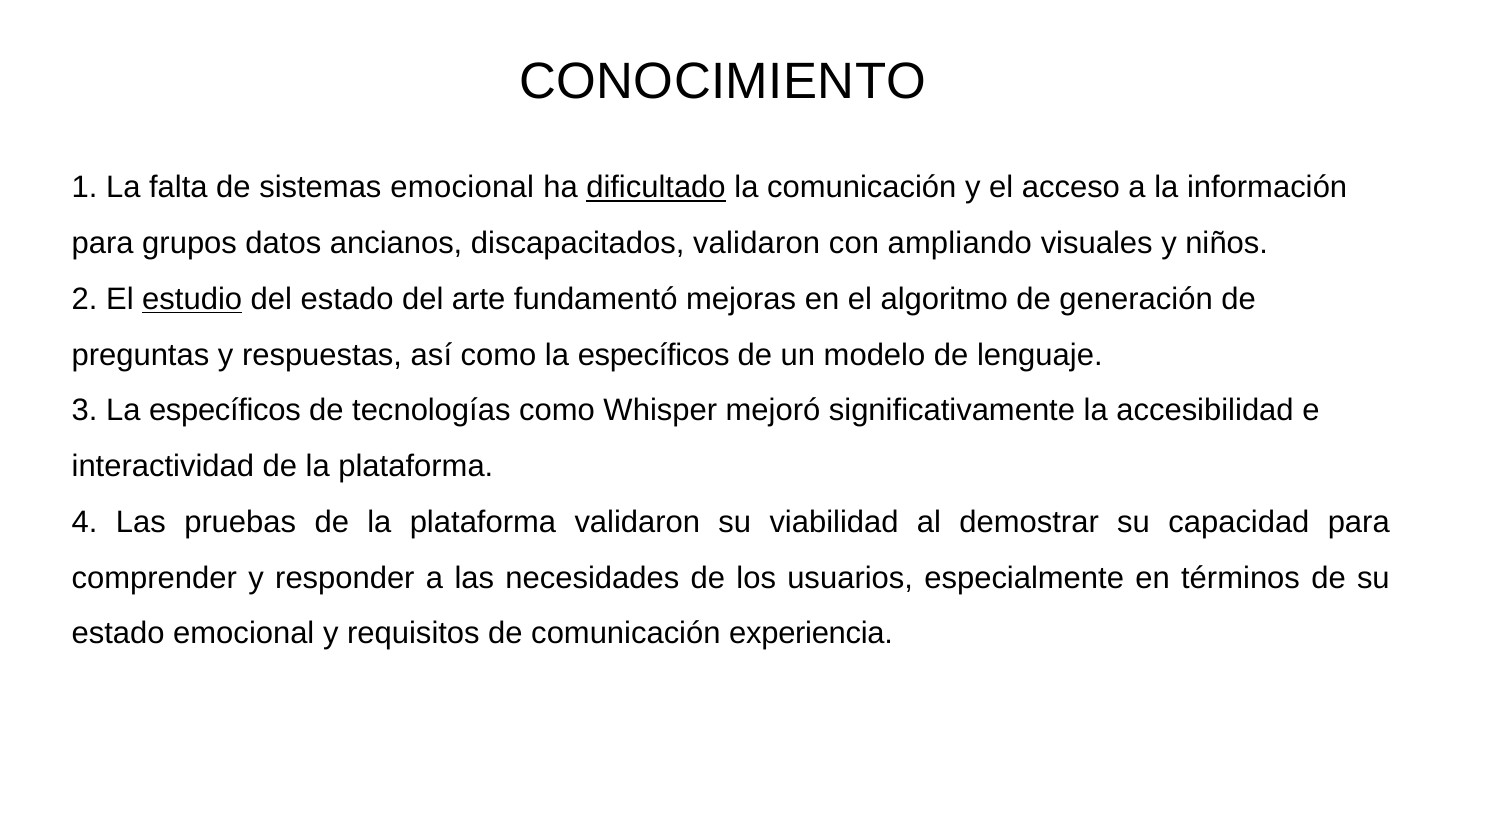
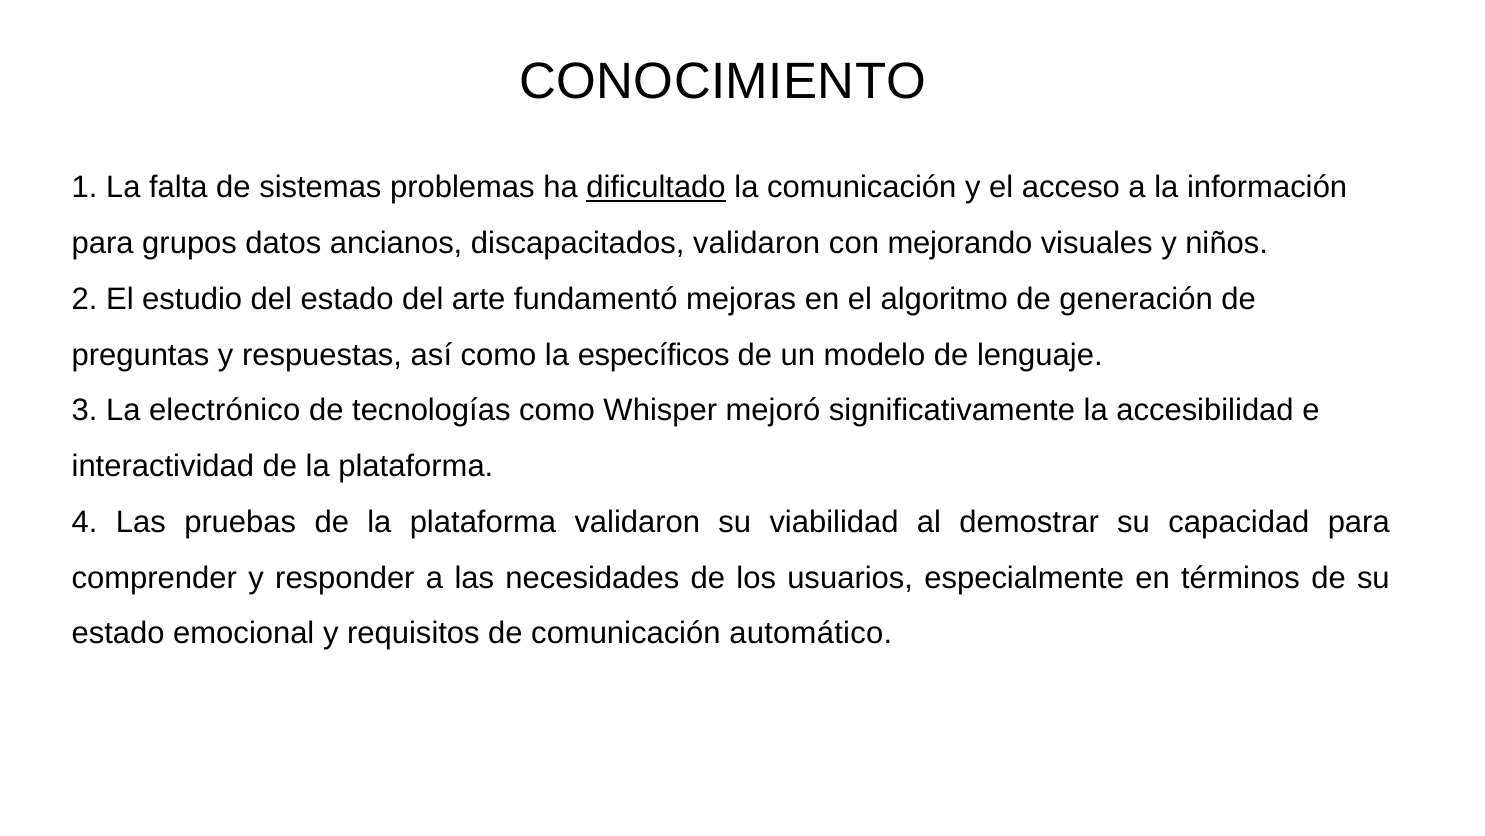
sistemas emocional: emocional -> problemas
ampliando: ampliando -> mejorando
estudio underline: present -> none
3 La específicos: específicos -> electrónico
experiencia: experiencia -> automático
